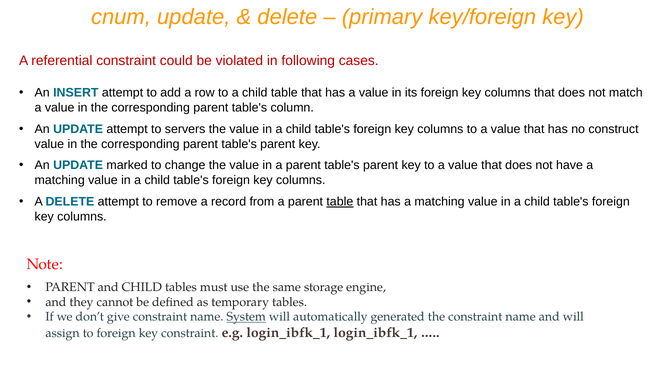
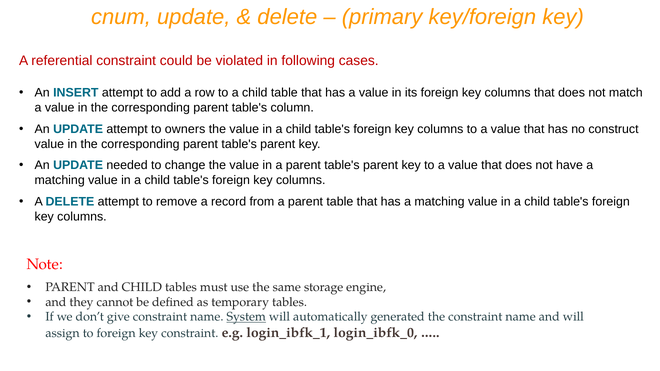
servers: servers -> owners
marked: marked -> needed
table at (340, 202) underline: present -> none
login_ibfk_1 login_ibfk_1: login_ibfk_1 -> login_ibfk_0
